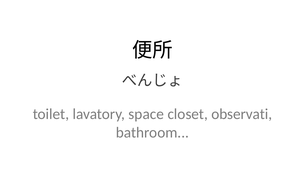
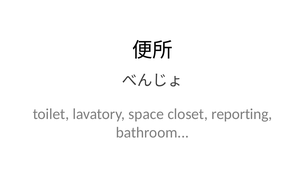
observati: observati -> reporting
